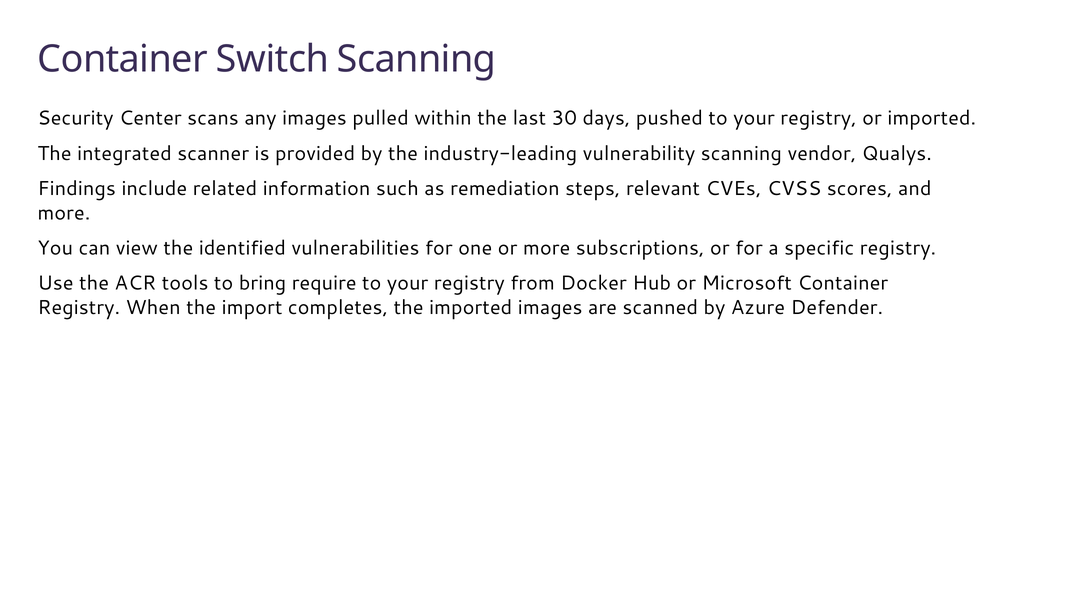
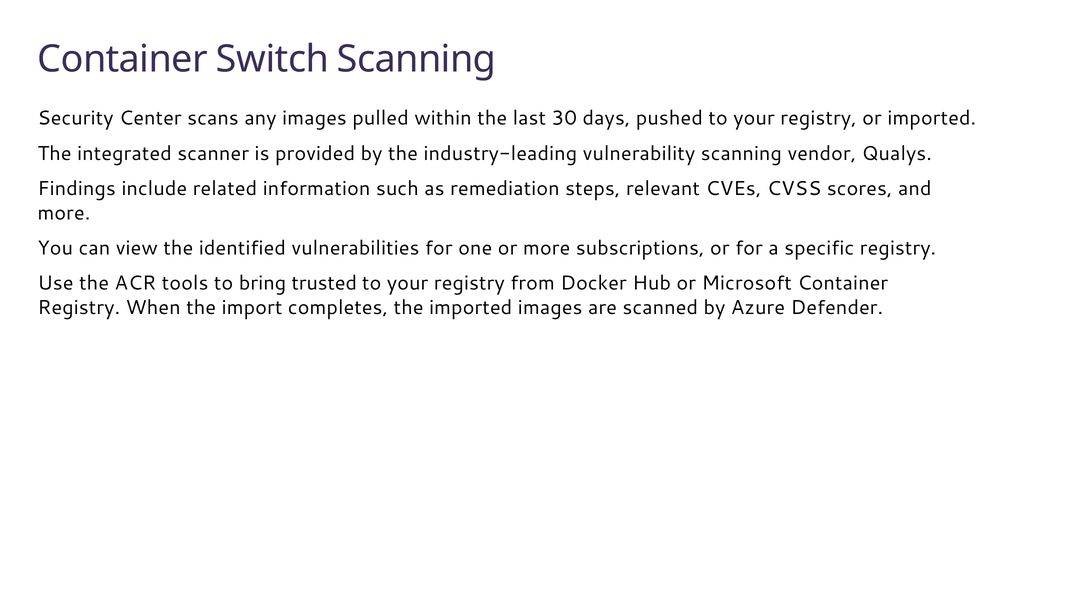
require: require -> trusted
